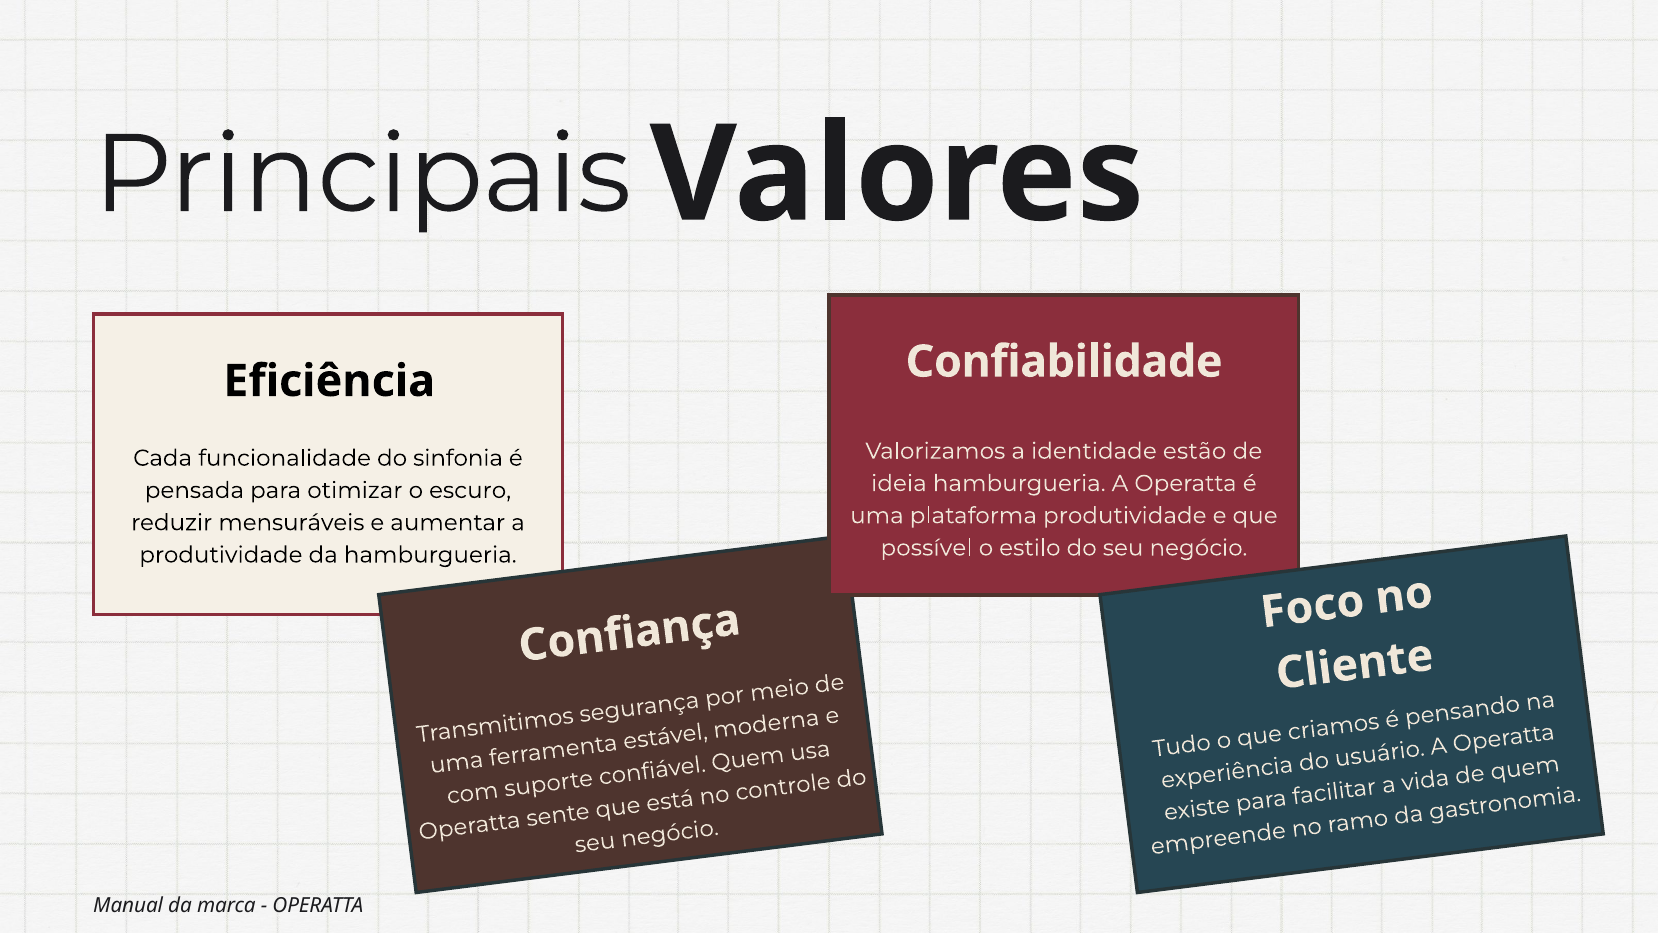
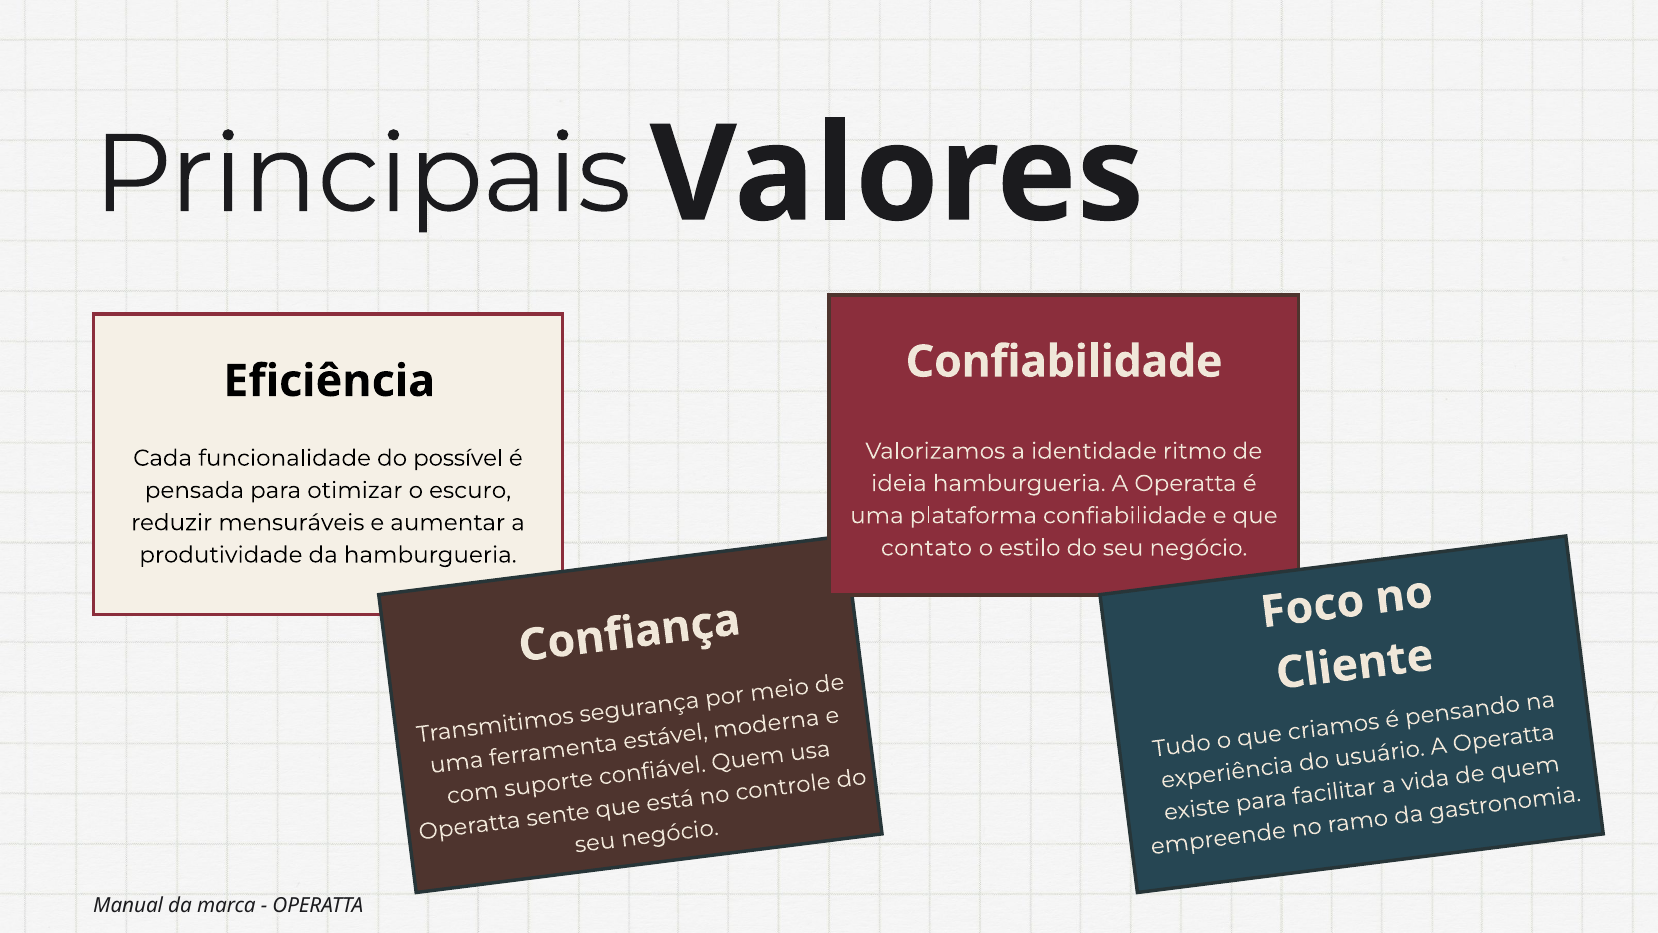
estão: estão -> ritmo
sinfonia: sinfonia -> possível
plataforma produtividade: produtividade -> confiabilidade
possível: possível -> contato
